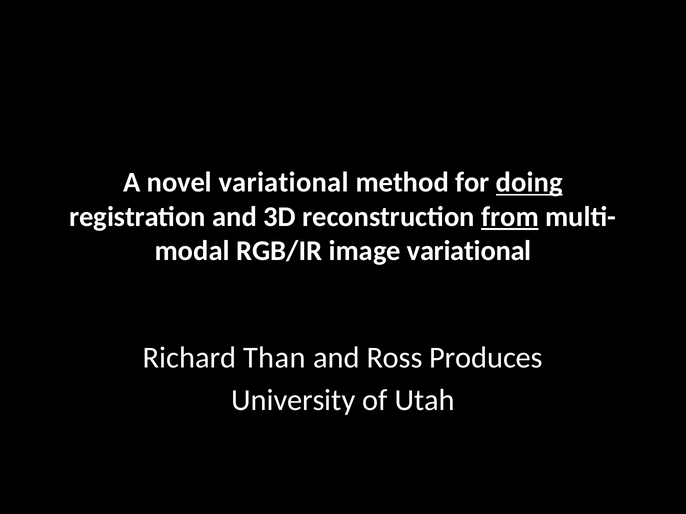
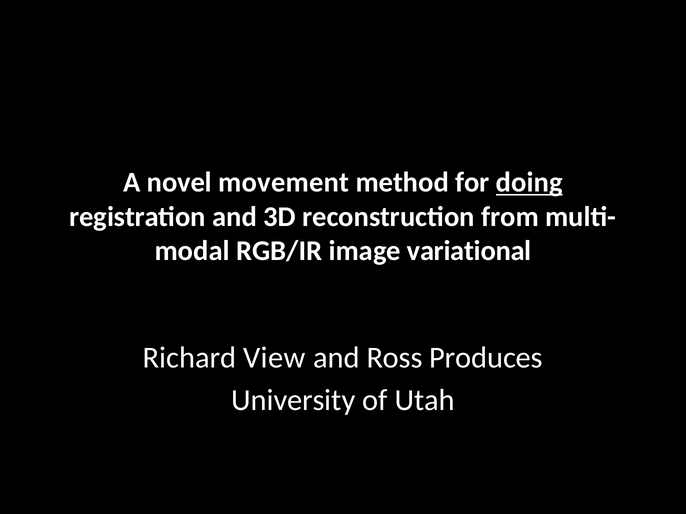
novel variational: variational -> movement
from underline: present -> none
Than: Than -> View
